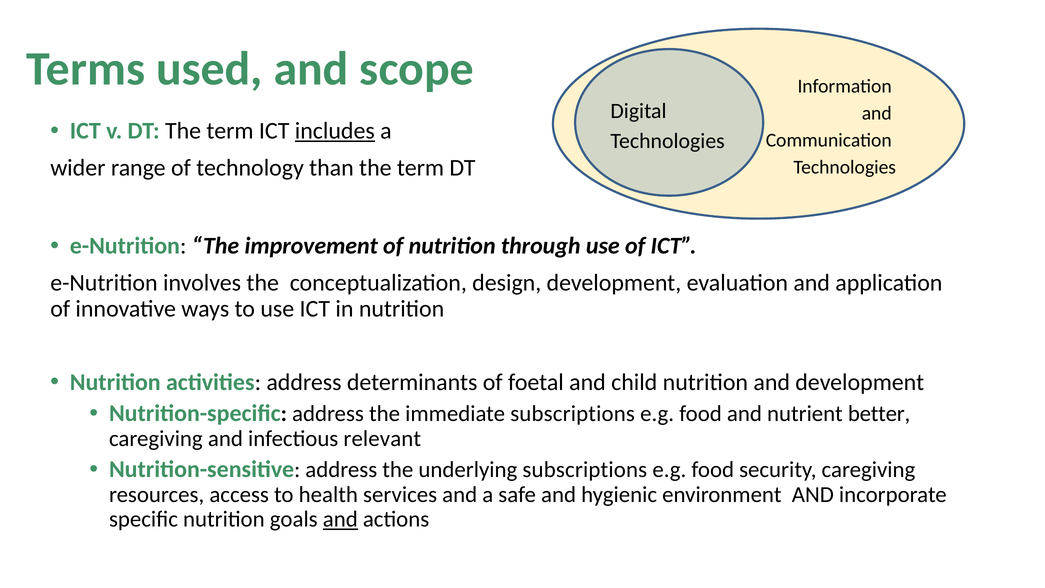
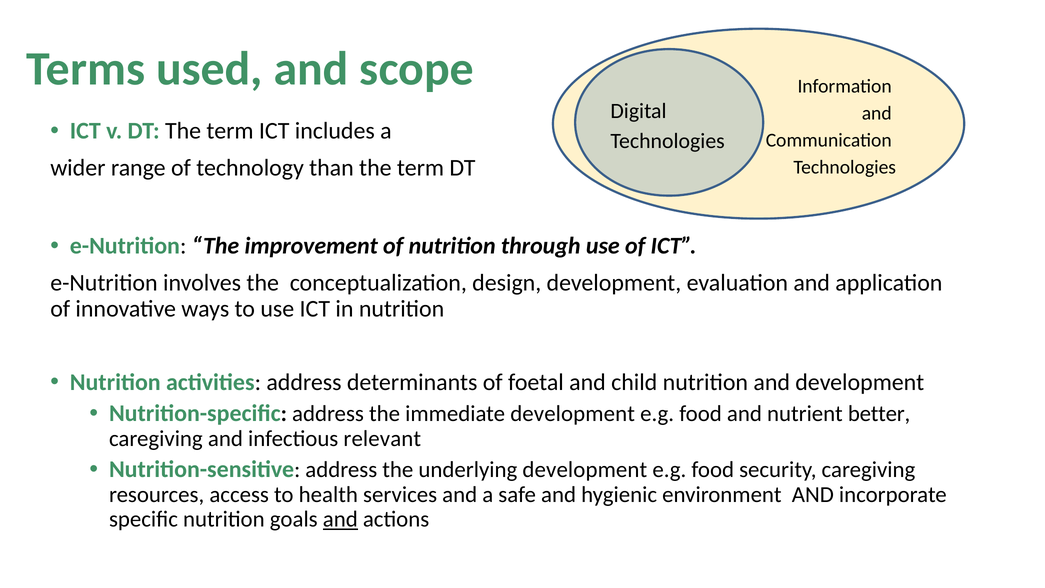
includes underline: present -> none
immediate subscriptions: subscriptions -> development
underlying subscriptions: subscriptions -> development
